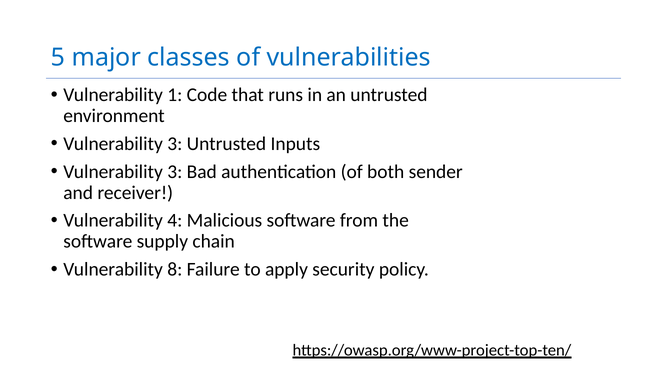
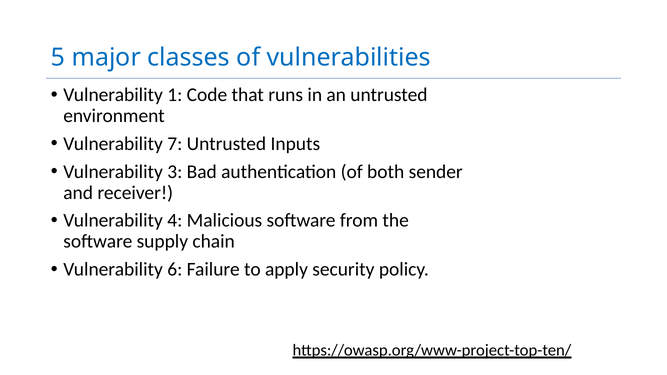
3 at (175, 144): 3 -> 7
8: 8 -> 6
